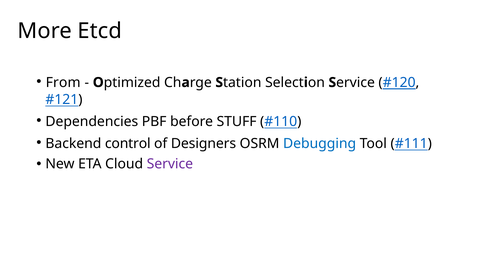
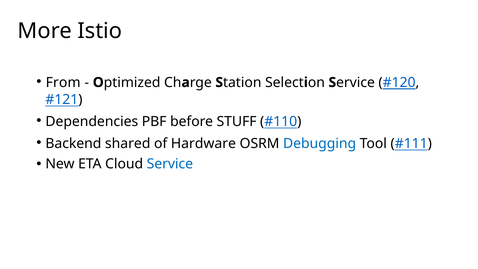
Etcd: Etcd -> Istio
control: control -> shared
Designers: Designers -> Hardware
Service colour: purple -> blue
